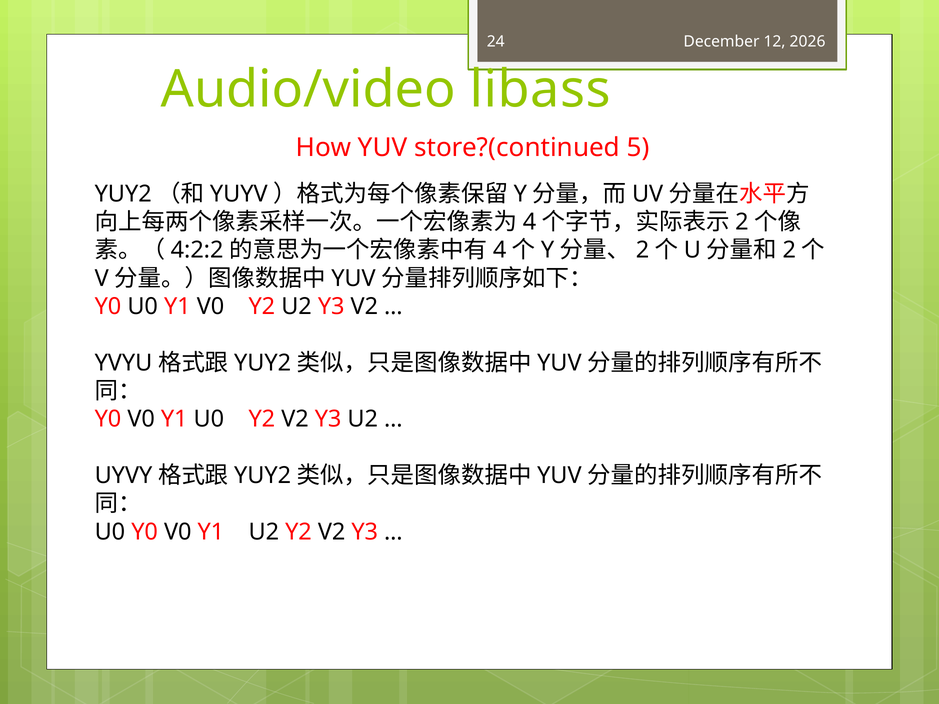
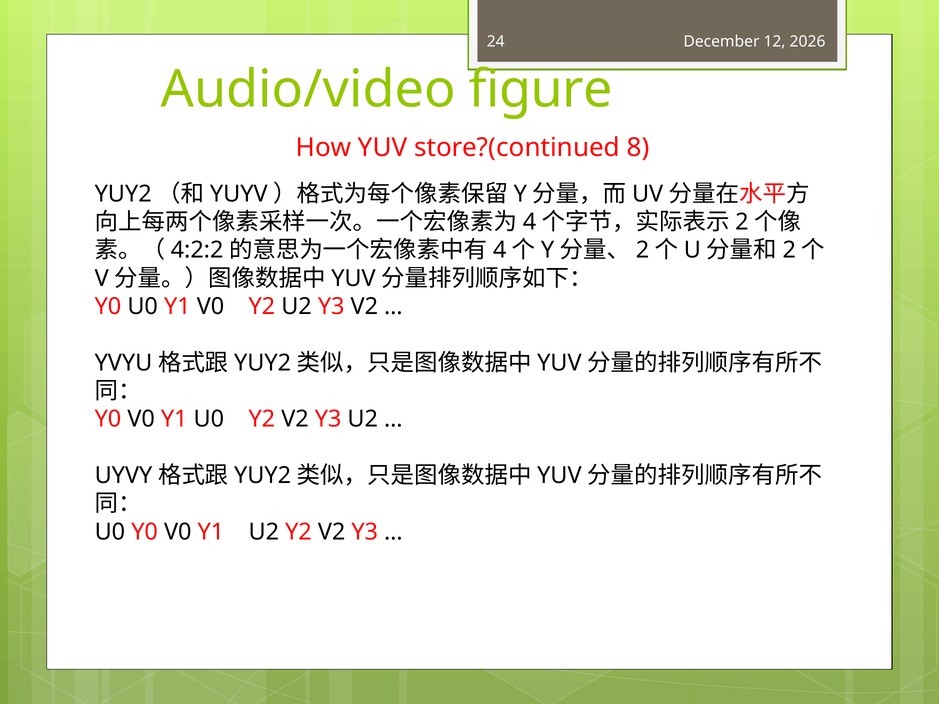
libass: libass -> figure
5: 5 -> 8
